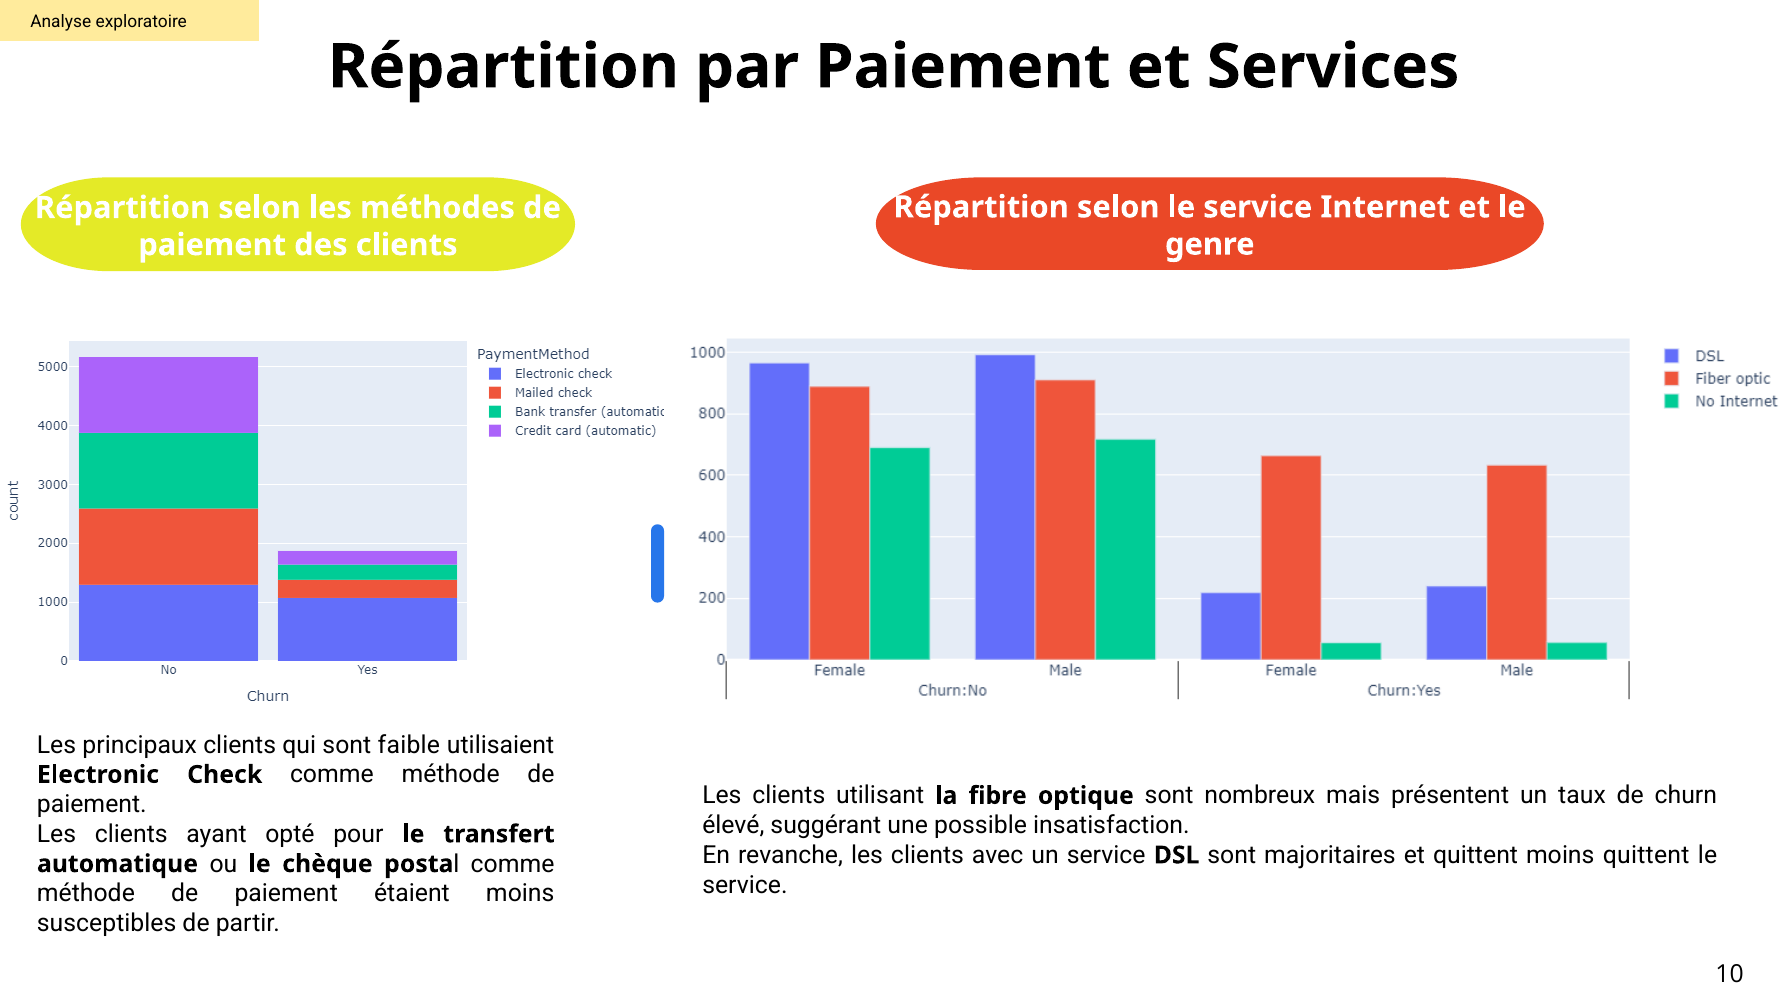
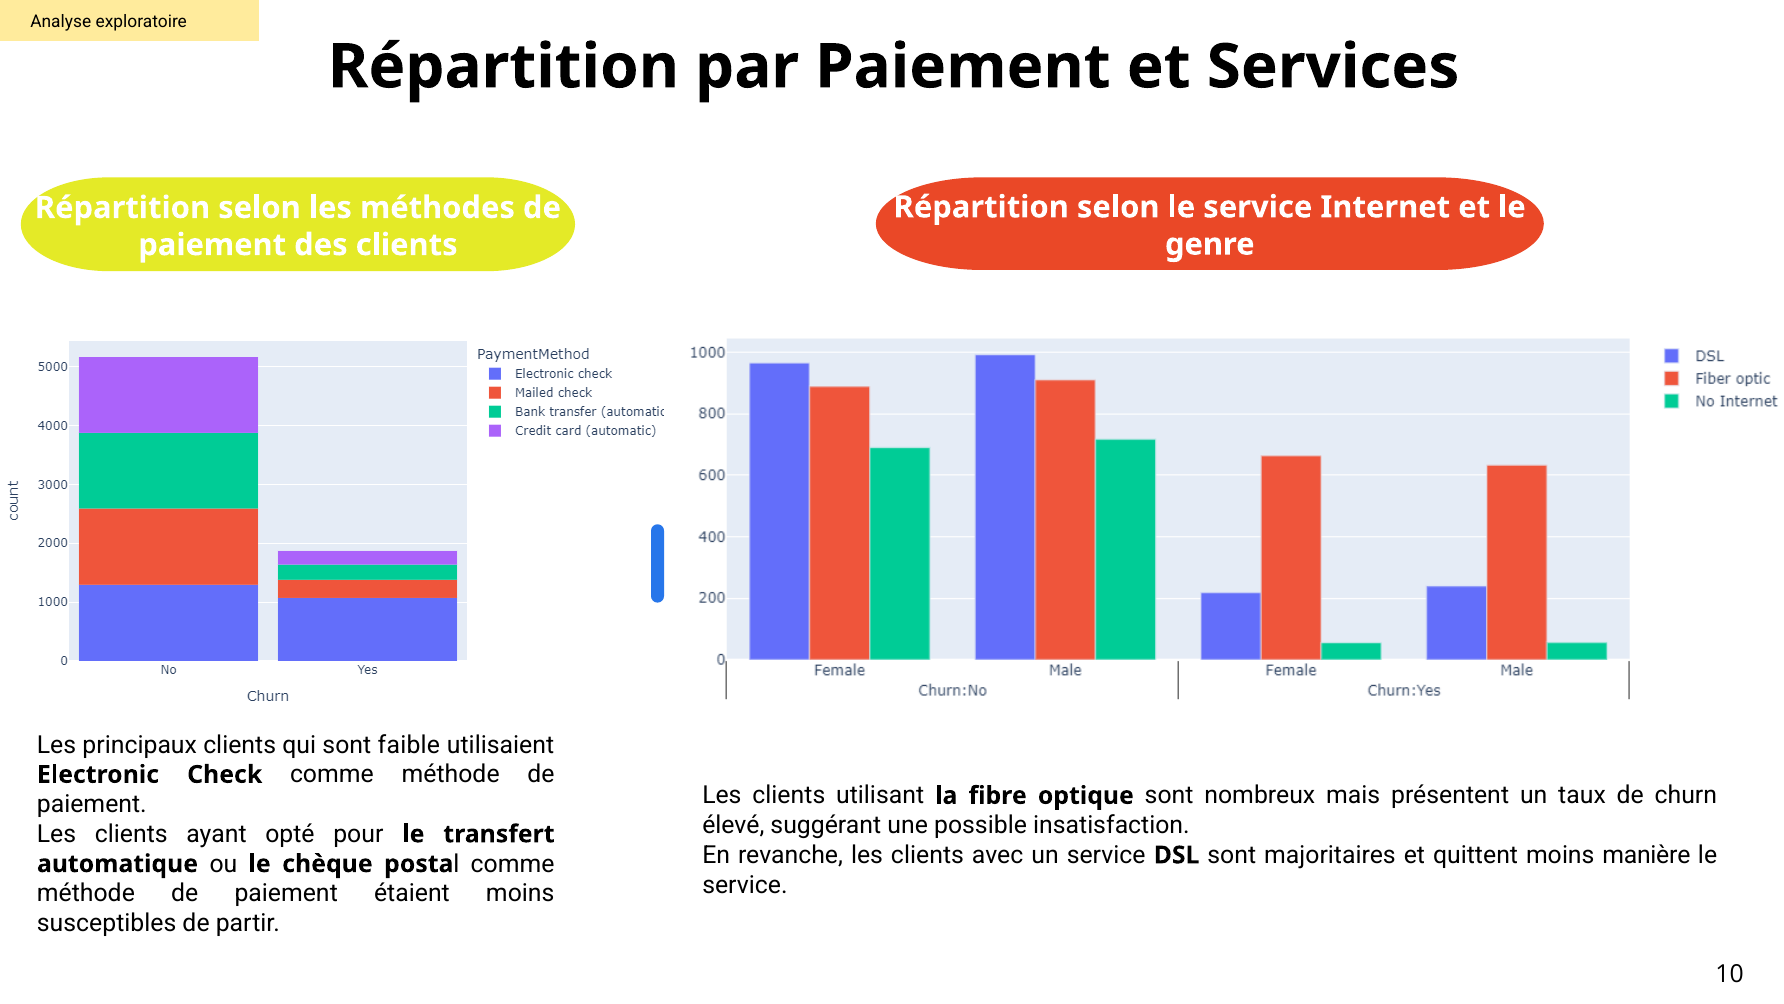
moins quittent: quittent -> manière
